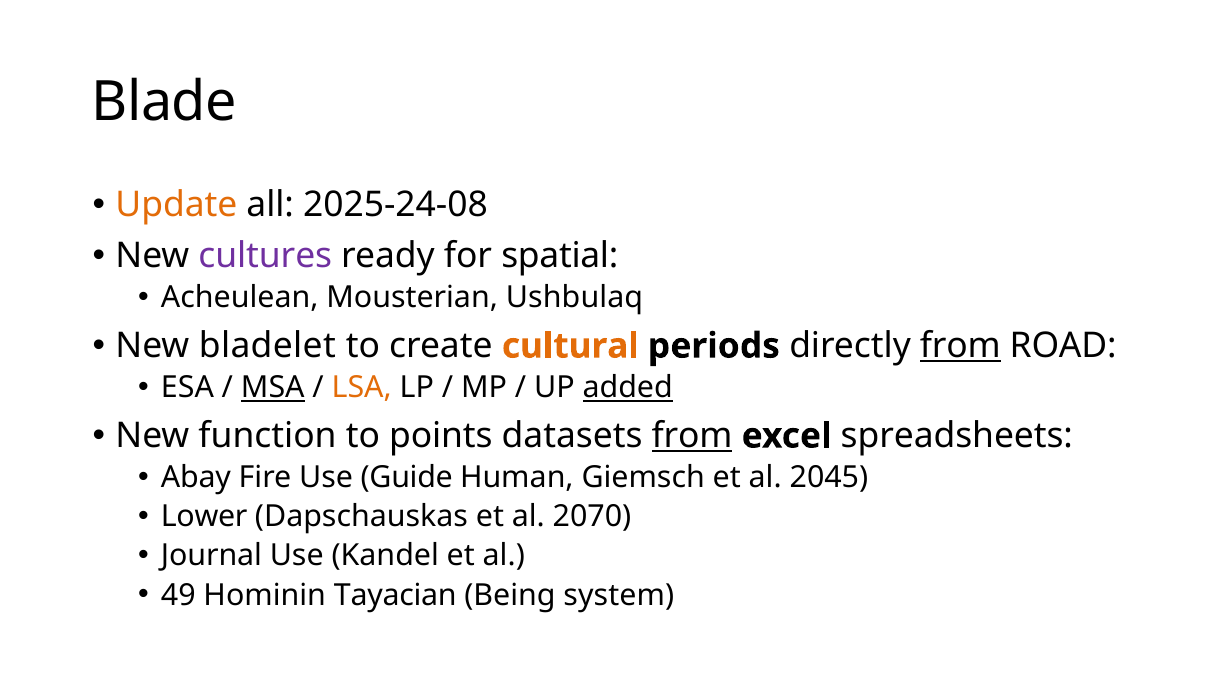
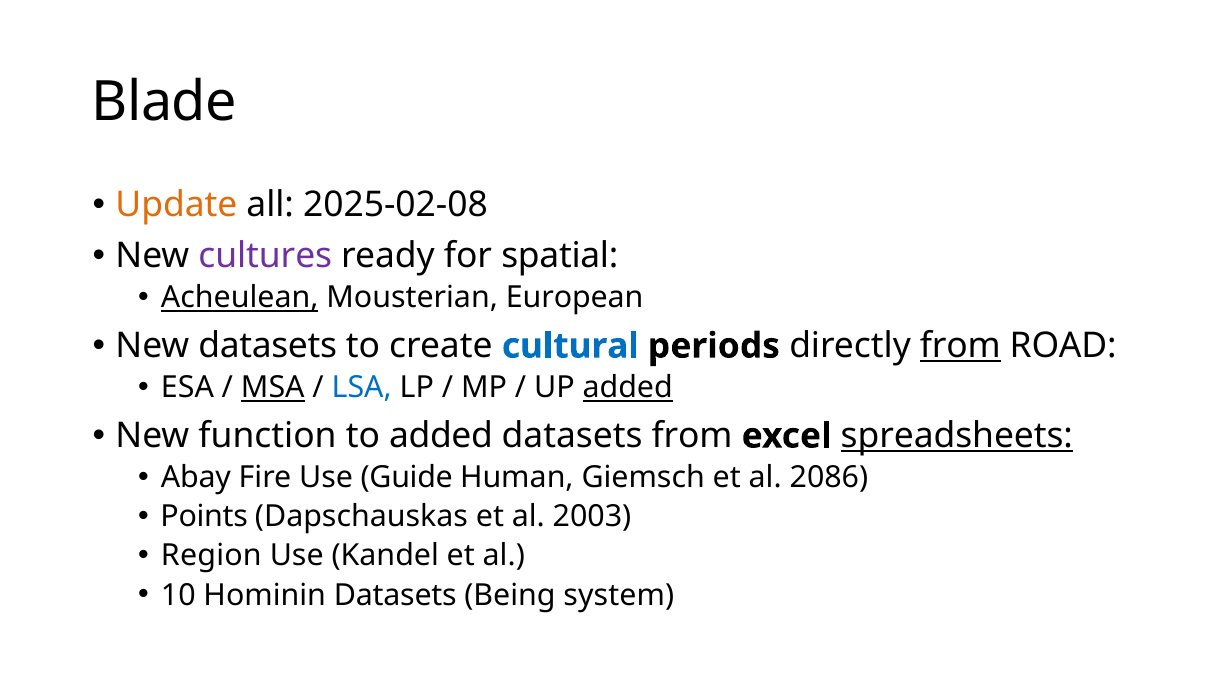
2025-24-08: 2025-24-08 -> 2025-02-08
Acheulean underline: none -> present
Ushbulaq: Ushbulaq -> European
New bladelet: bladelet -> datasets
cultural colour: orange -> blue
LSA colour: orange -> blue
to points: points -> added
from at (692, 436) underline: present -> none
spreadsheets underline: none -> present
2045: 2045 -> 2086
Lower: Lower -> Points
2070: 2070 -> 2003
Journal: Journal -> Region
49: 49 -> 10
Hominin Tayacian: Tayacian -> Datasets
